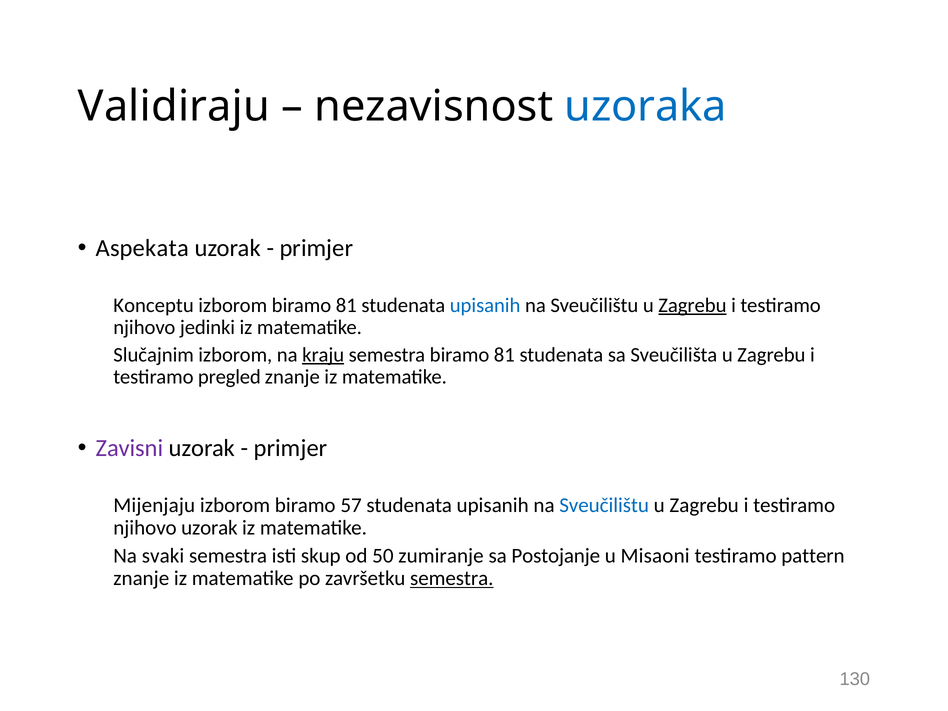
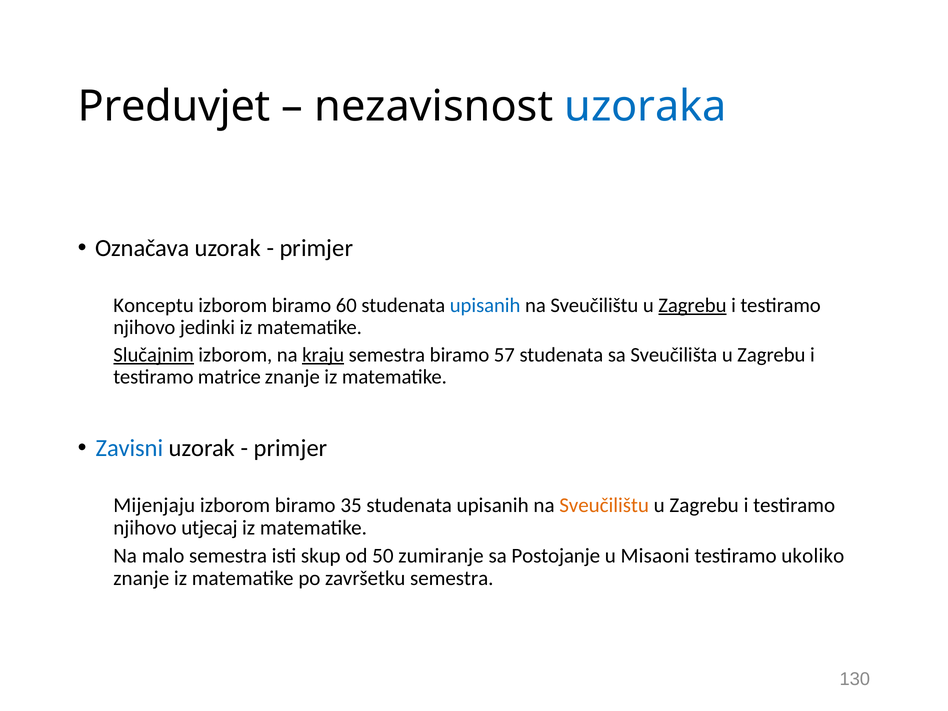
Validiraju: Validiraju -> Preduvjet
Aspekata: Aspekata -> Označava
izborom biramo 81: 81 -> 60
Slučajnim underline: none -> present
semestra biramo 81: 81 -> 57
pregled: pregled -> matrice
Zavisni colour: purple -> blue
57: 57 -> 35
Sveučilištu at (604, 505) colour: blue -> orange
njihovo uzorak: uzorak -> utjecaj
svaki: svaki -> malo
pattern: pattern -> ukoliko
semestra at (452, 578) underline: present -> none
